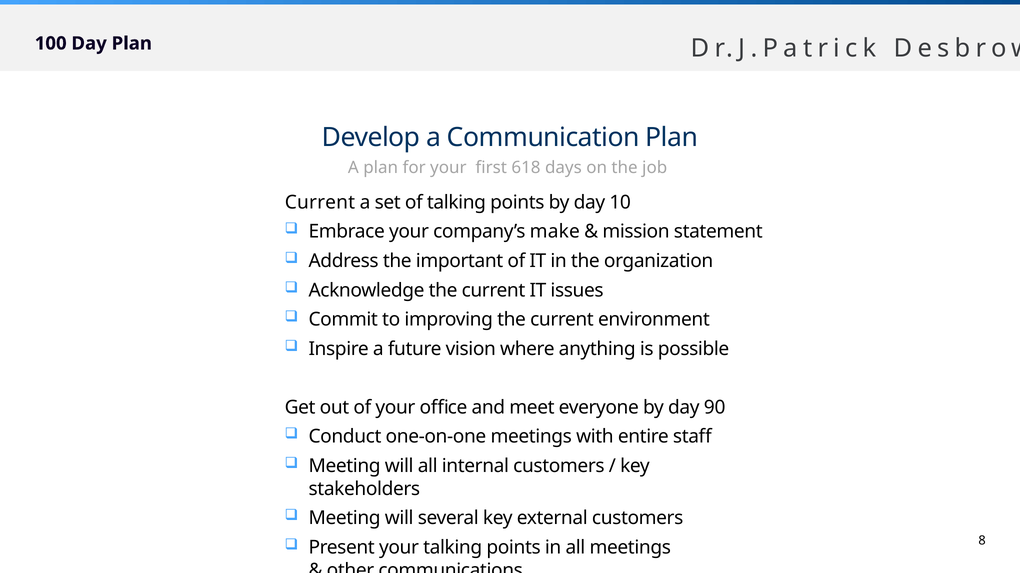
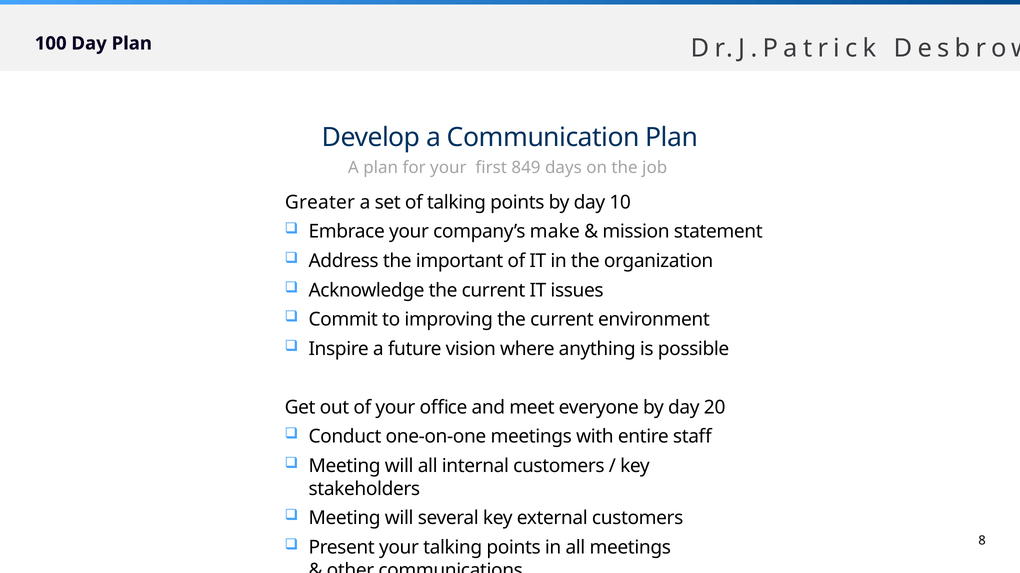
618: 618 -> 849
Current at (320, 203): Current -> Greater
90: 90 -> 20
